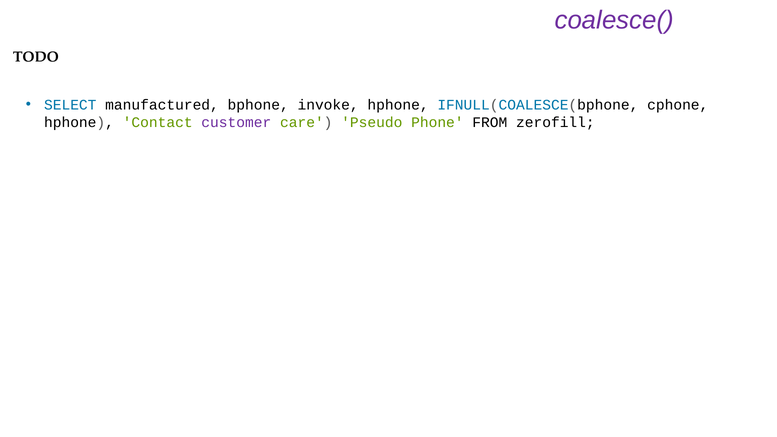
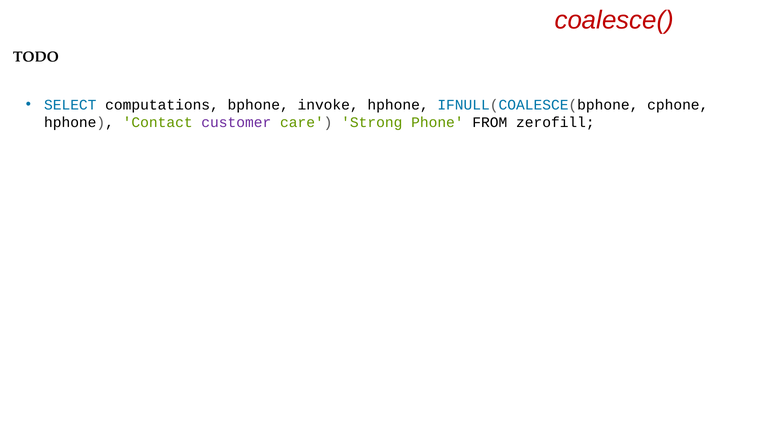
coalesce( colour: purple -> red
manufactured: manufactured -> computations
Pseudo: Pseudo -> Strong
